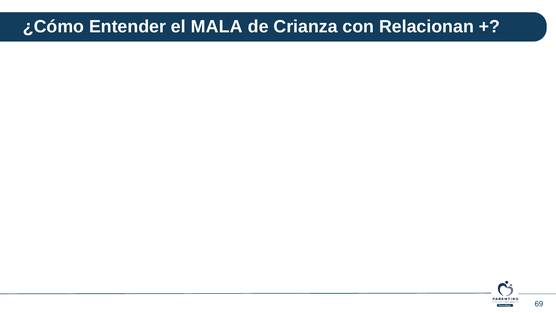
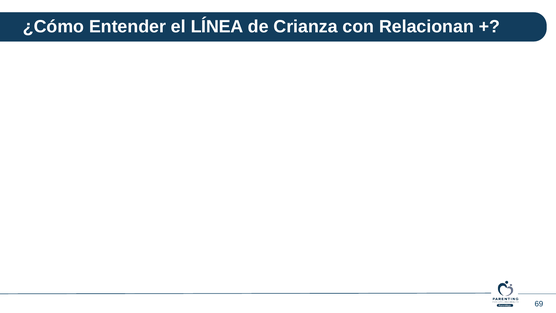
MALA: MALA -> LÍNEA
